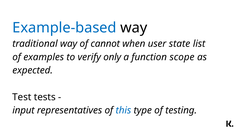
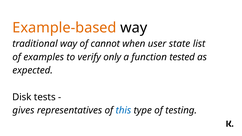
Example-based colour: blue -> orange
scope: scope -> tested
Test: Test -> Disk
input: input -> gives
